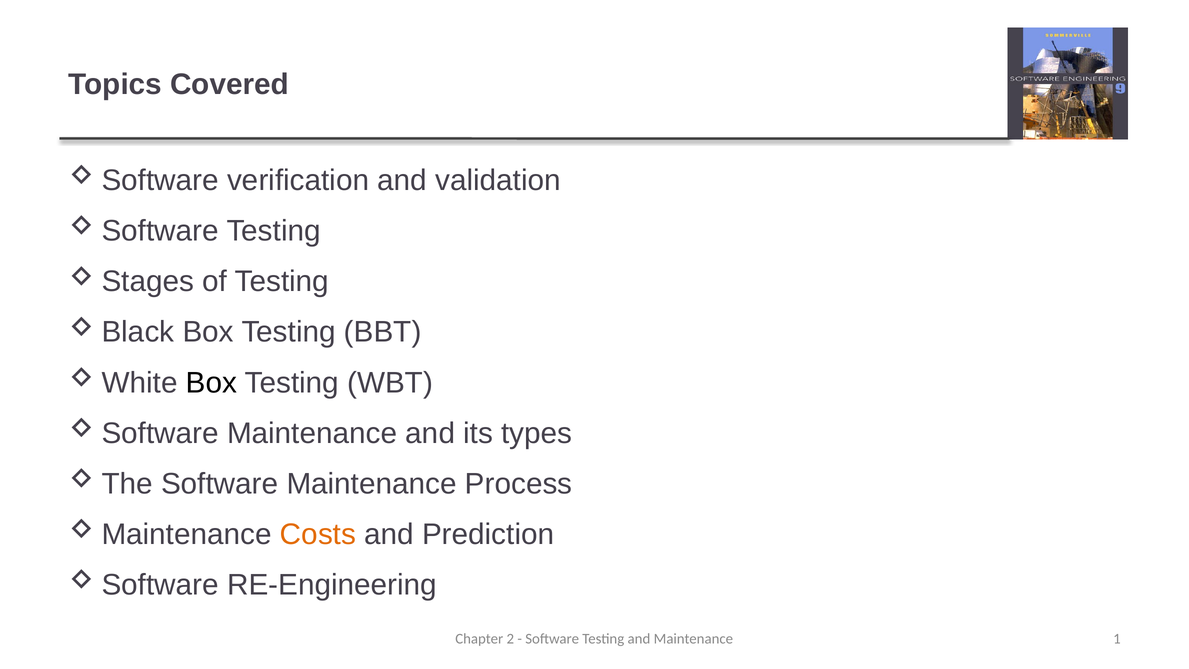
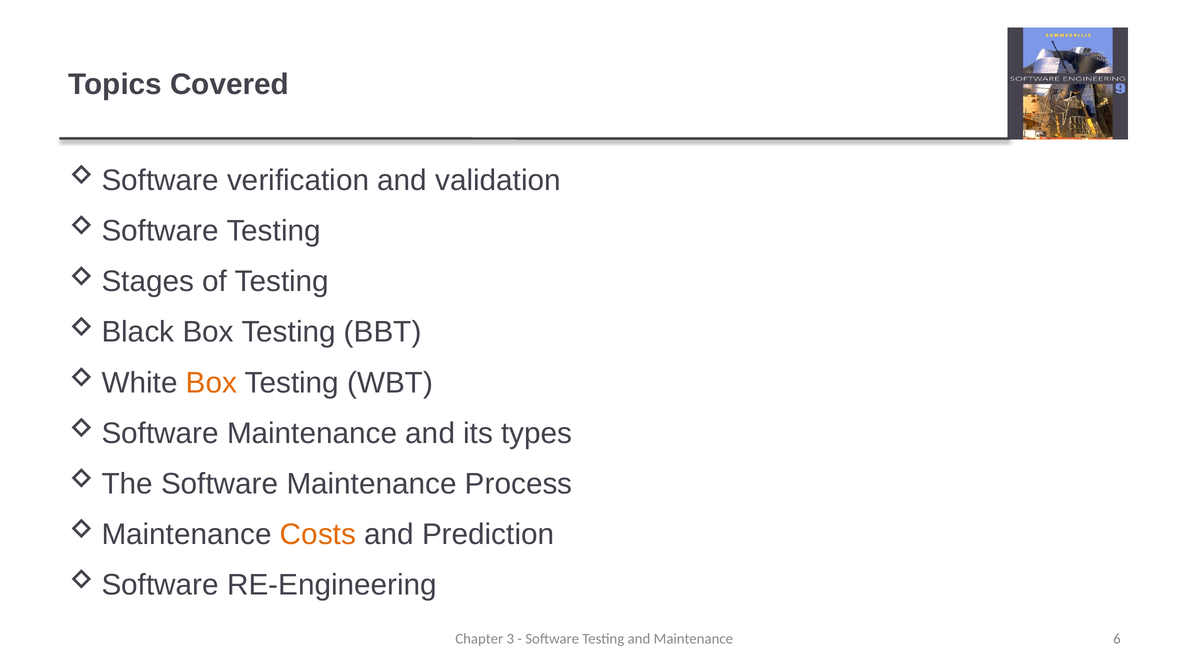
Box at (211, 383) colour: black -> orange
2: 2 -> 3
1: 1 -> 6
